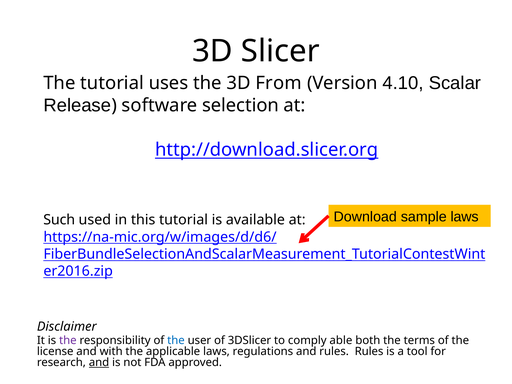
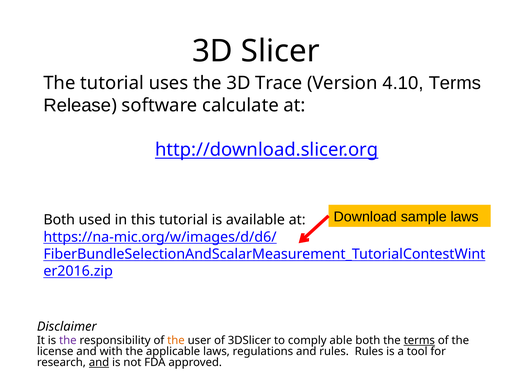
From: From -> Trace
4.10 Scalar: Scalar -> Terms
selection: selection -> calculate
Such at (59, 220): Such -> Both
the at (176, 341) colour: blue -> orange
terms at (419, 341) underline: none -> present
